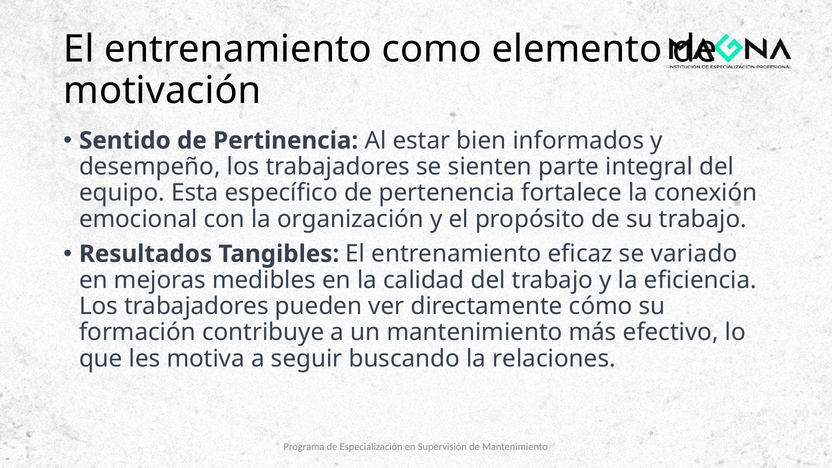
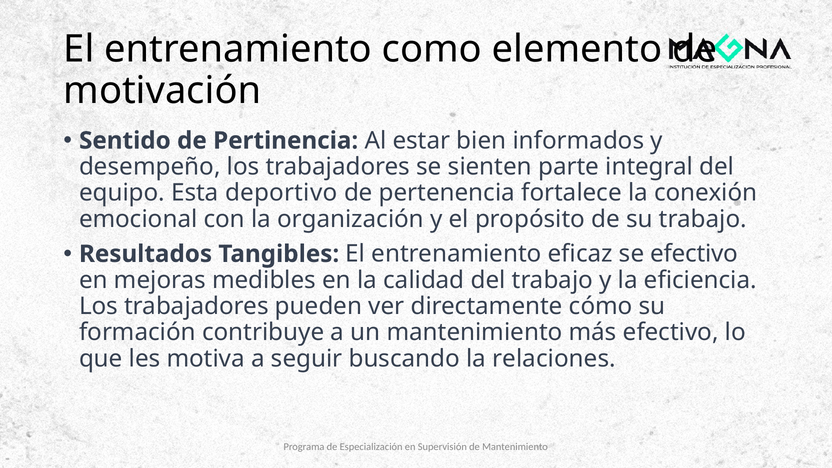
específico: específico -> deportivo
se variado: variado -> efectivo
